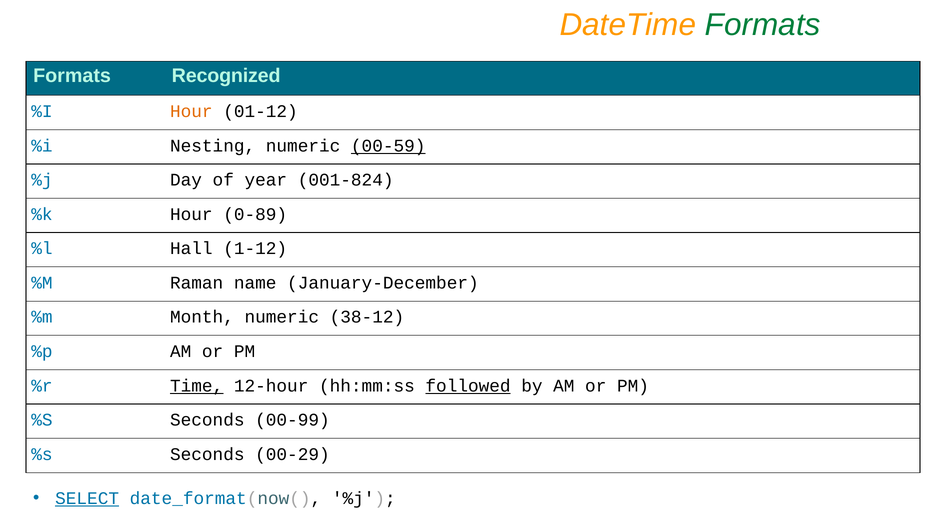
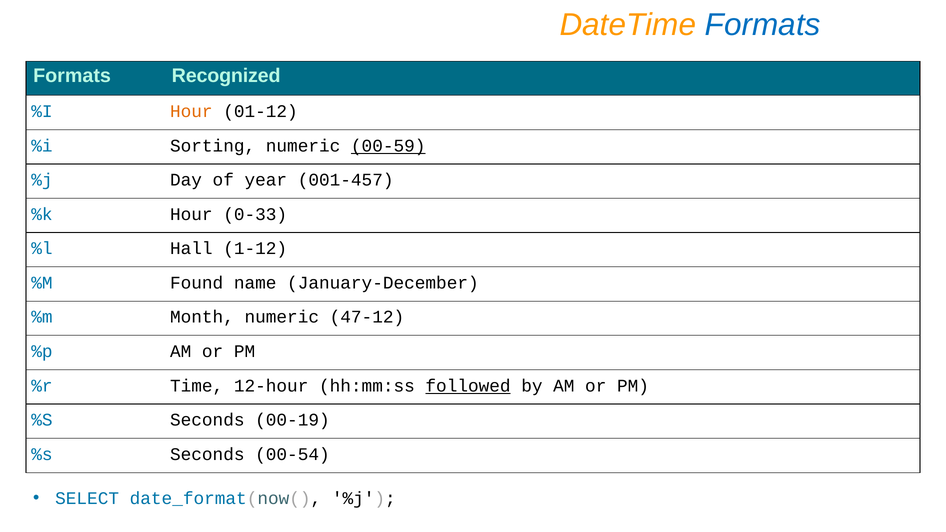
Formats at (763, 25) colour: green -> blue
Nesting: Nesting -> Sorting
001-824: 001-824 -> 001-457
0-89: 0-89 -> 0-33
Raman: Raman -> Found
38-12: 38-12 -> 47-12
Time underline: present -> none
00-99: 00-99 -> 00-19
00-29: 00-29 -> 00-54
SELECT underline: present -> none
